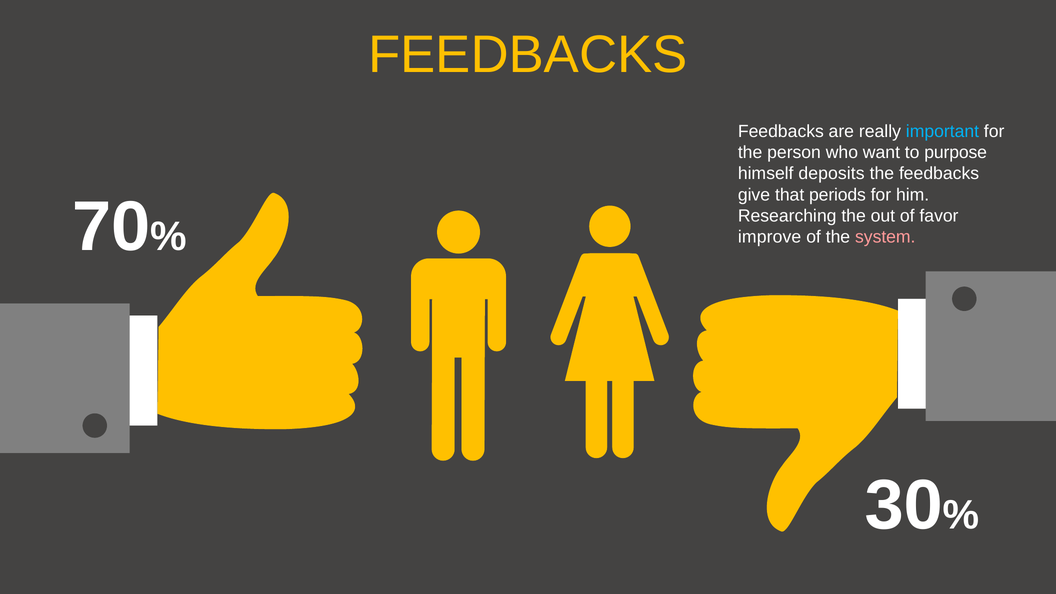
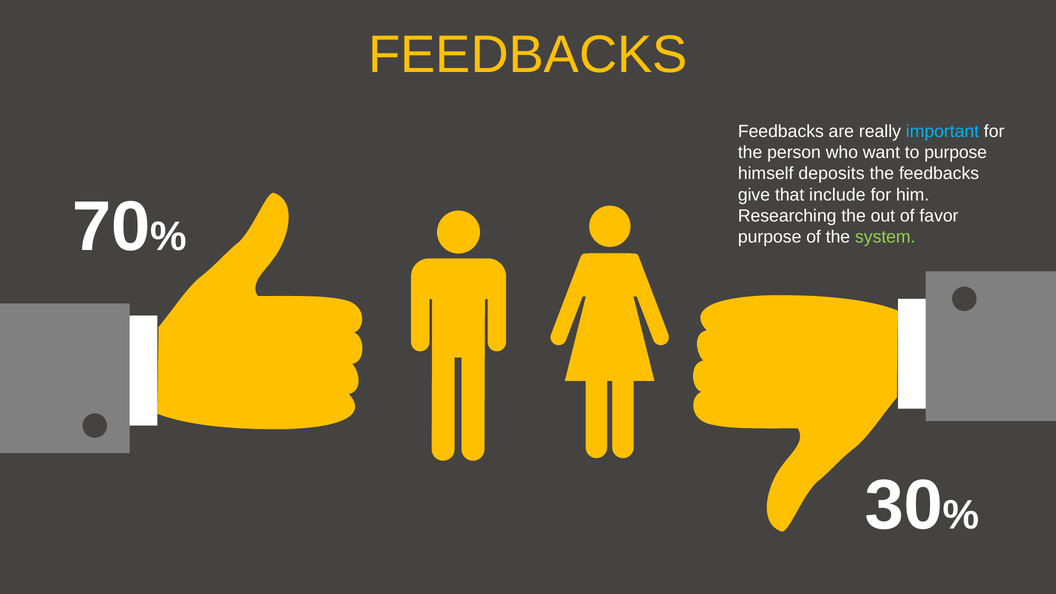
periods: periods -> include
improve at (770, 237): improve -> purpose
system colour: pink -> light green
